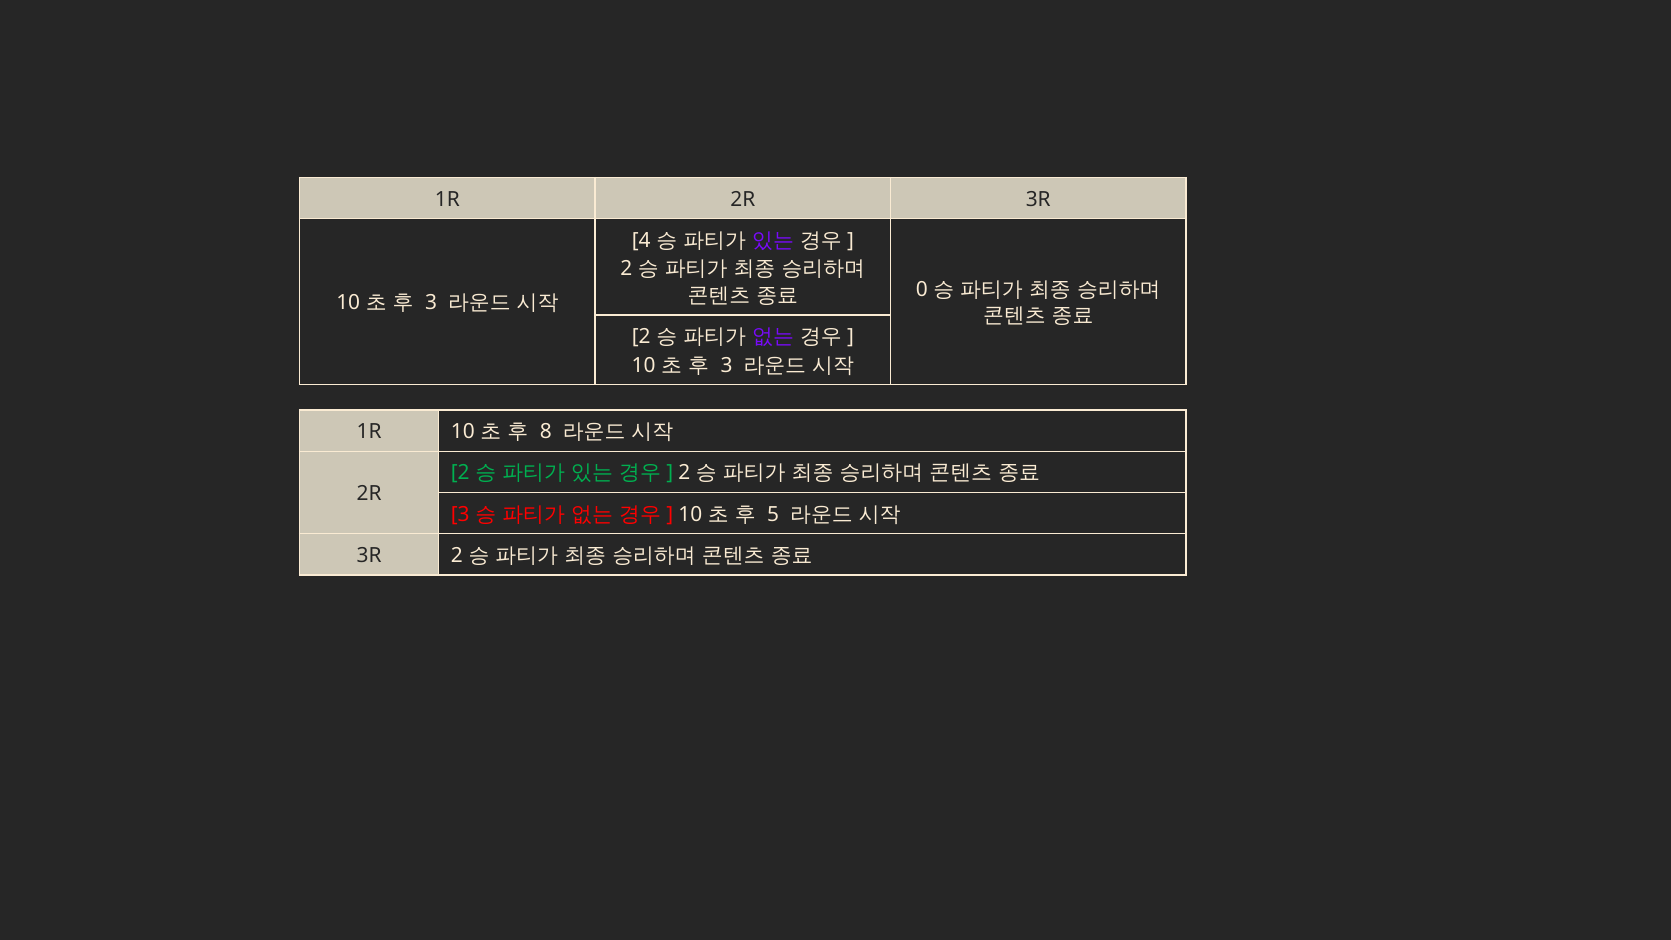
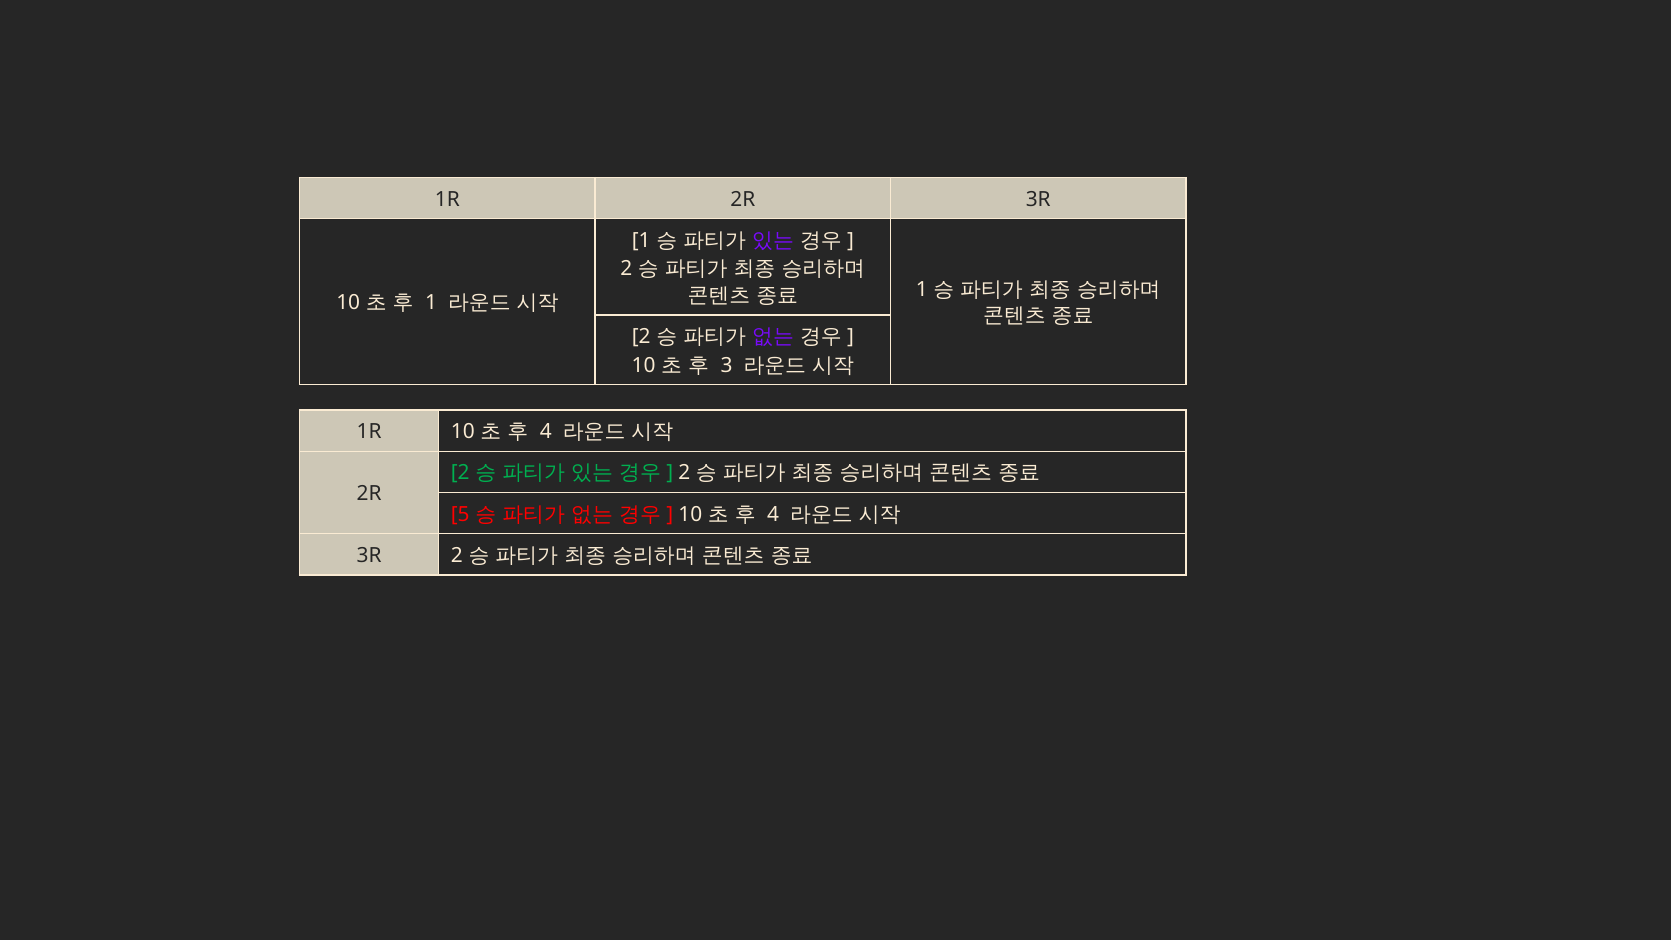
4 at (641, 240): 4 -> 1
0 at (922, 290): 0 -> 1
3 at (431, 303): 3 -> 1
8 at (546, 432): 8 -> 4
3 at (460, 514): 3 -> 5
5 at (773, 514): 5 -> 4
